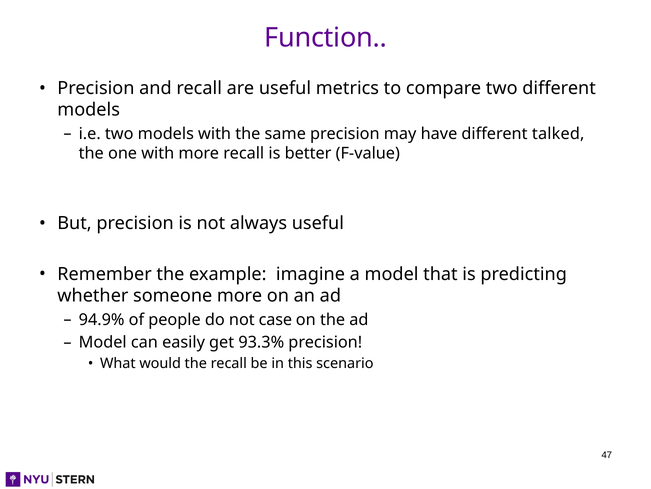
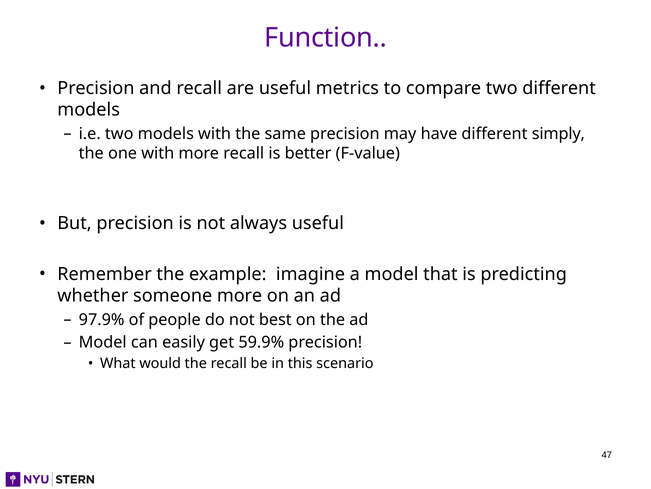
talked: talked -> simply
94.9%: 94.9% -> 97.9%
case: case -> best
93.3%: 93.3% -> 59.9%
